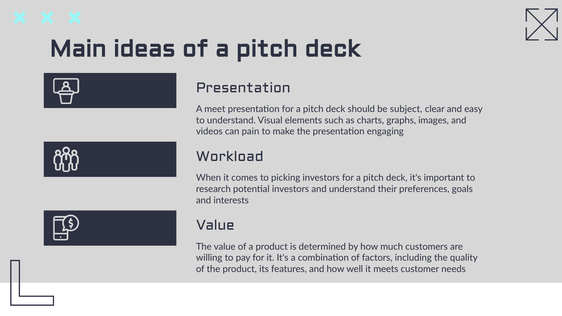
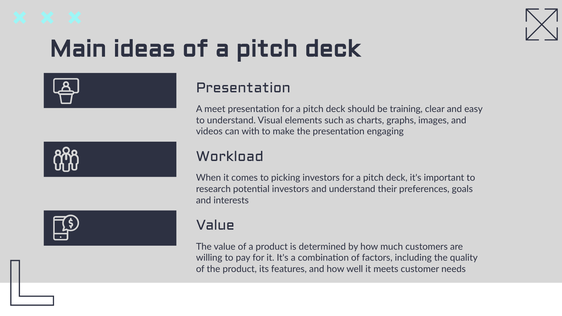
subject: subject -> training
pain: pain -> with
